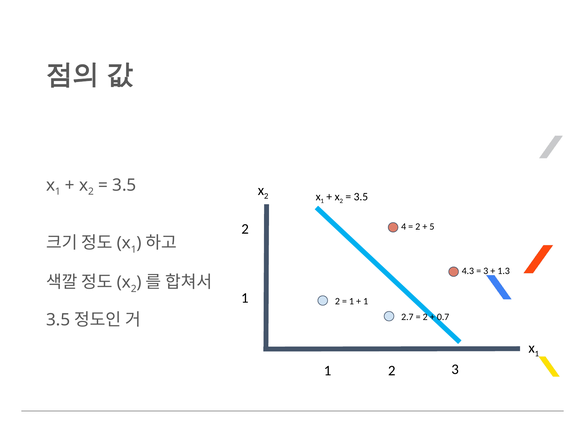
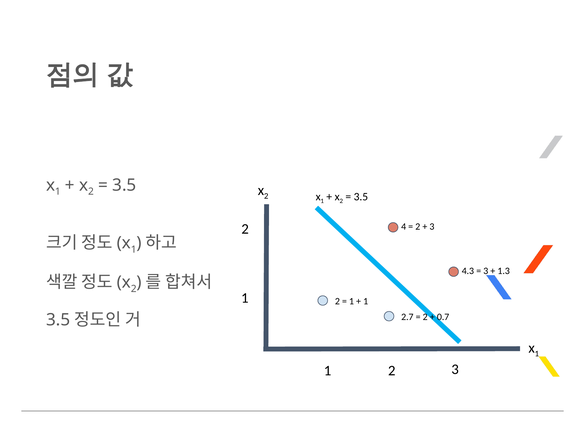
5 at (432, 227): 5 -> 3
